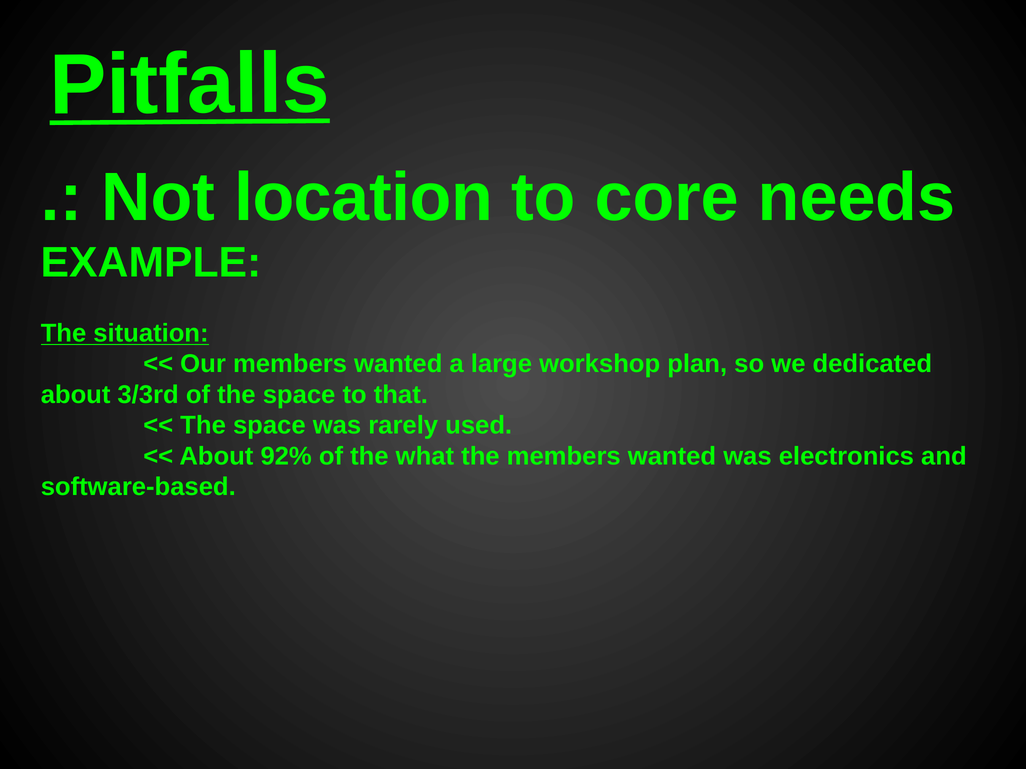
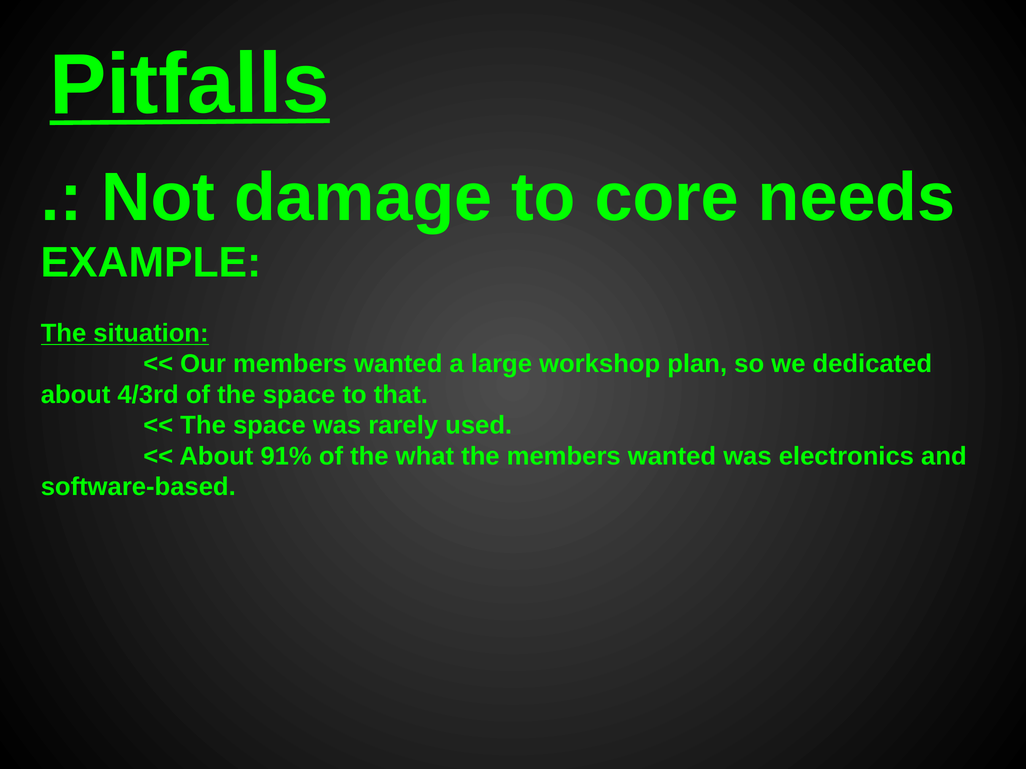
location: location -> damage
3/3rd: 3/3rd -> 4/3rd
92%: 92% -> 91%
